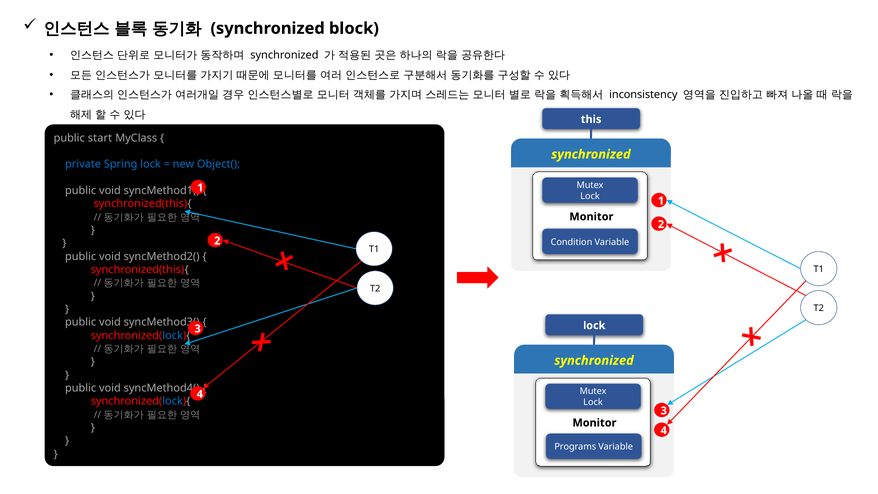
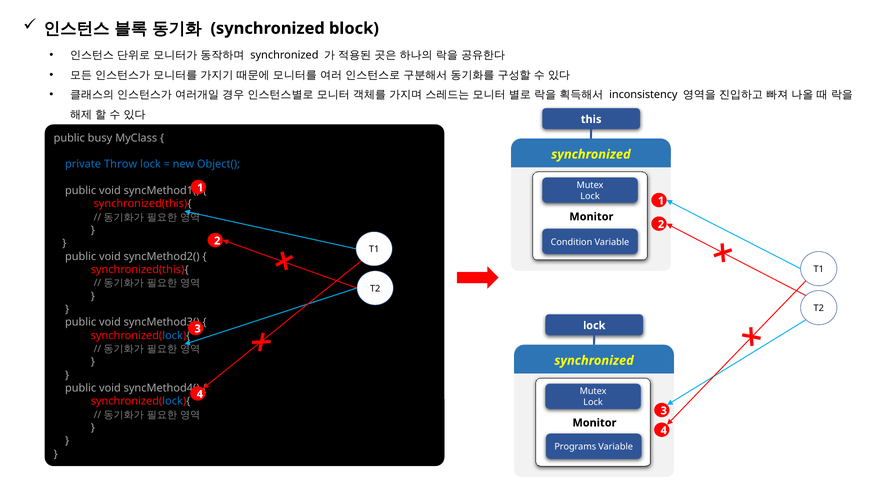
start: start -> busy
Spring: Spring -> Throw
